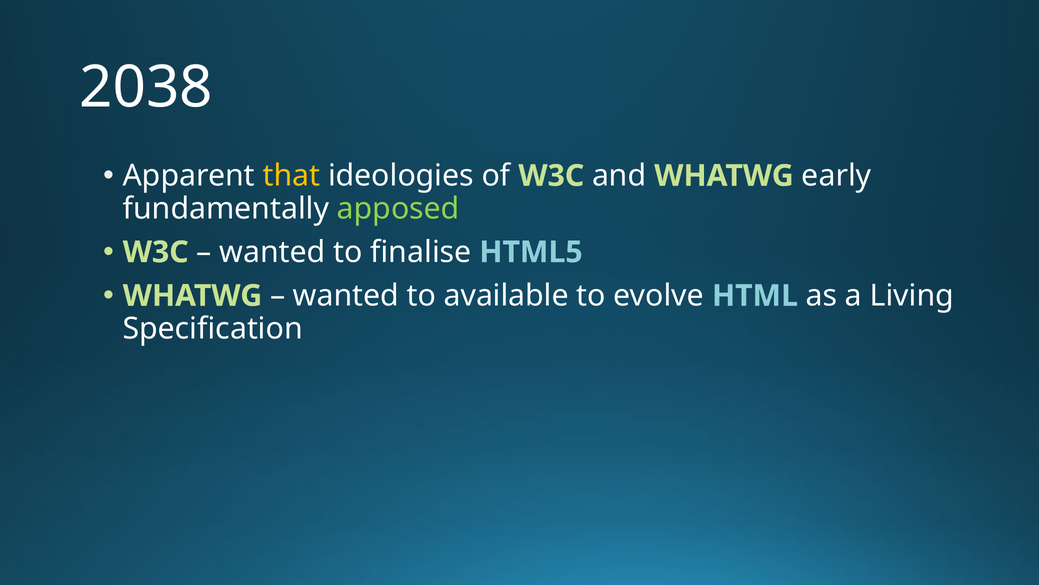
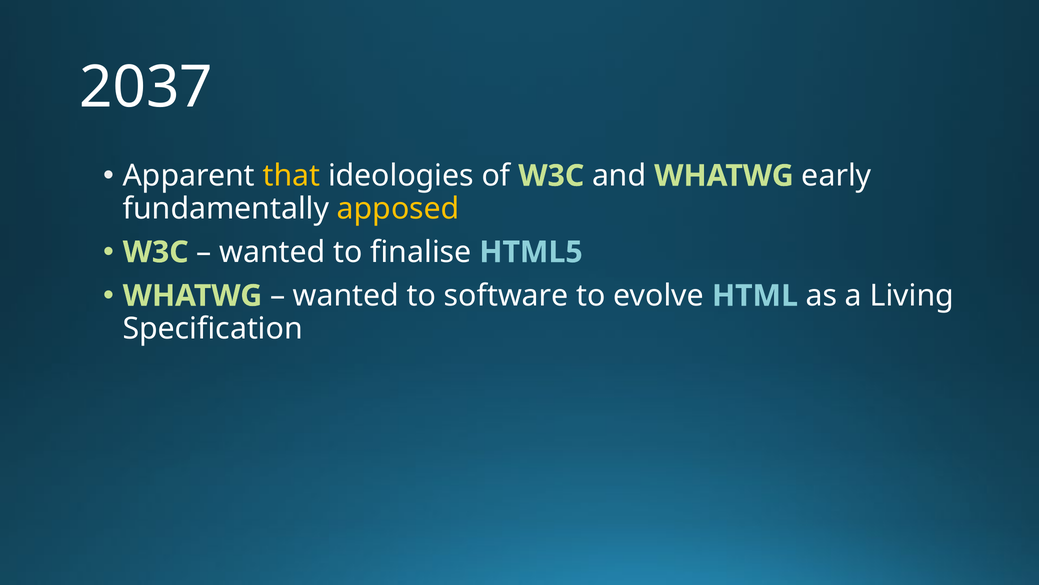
2038: 2038 -> 2037
apposed colour: light green -> yellow
available: available -> software
